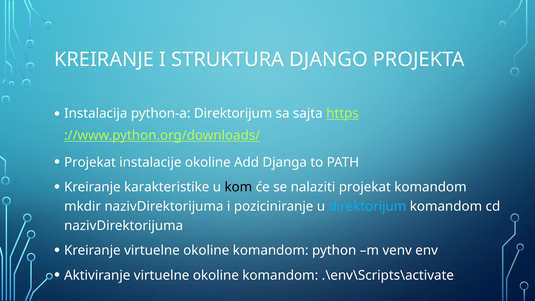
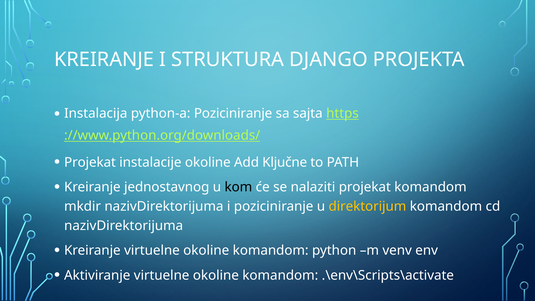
python-a Direktorijum: Direktorijum -> Poziciniranje
Djanga: Djanga -> Ključne
karakteristike: karakteristike -> jednostavnog
direktorijum at (367, 206) colour: light blue -> yellow
